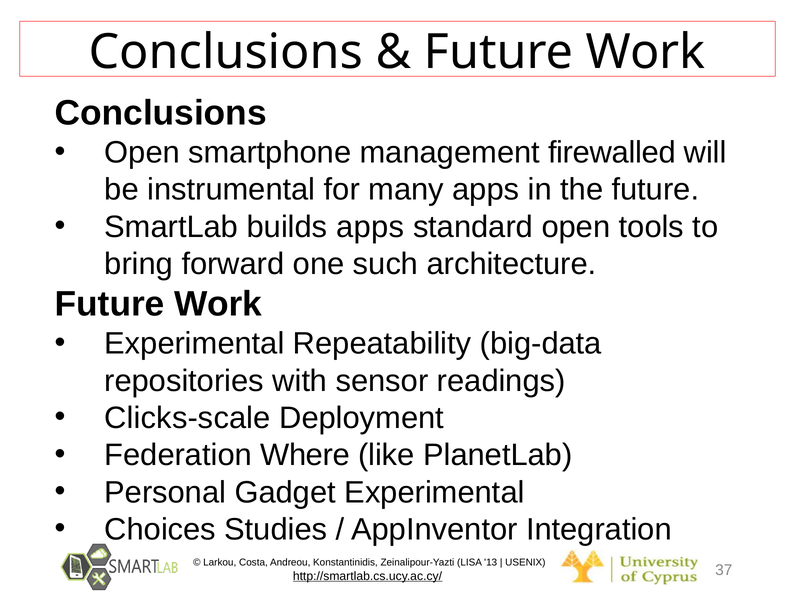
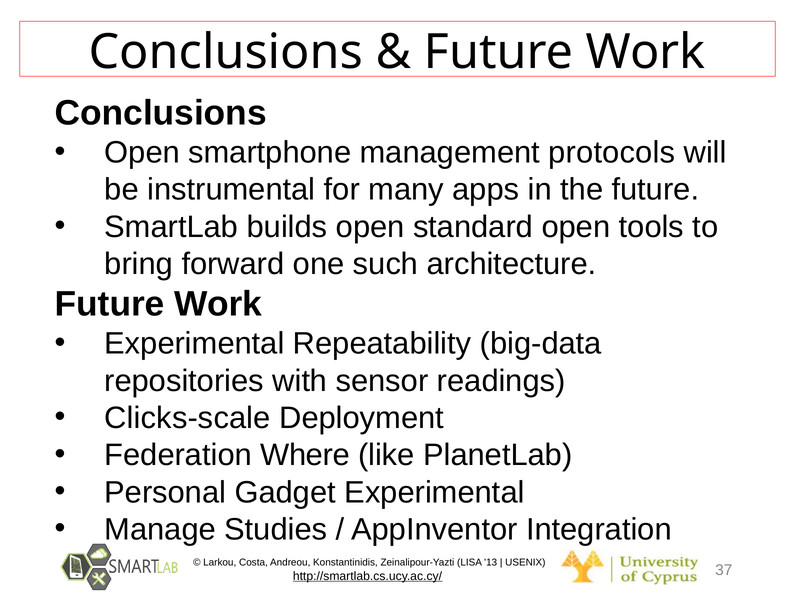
firewalled: firewalled -> protocols
builds apps: apps -> open
Choices: Choices -> Manage
